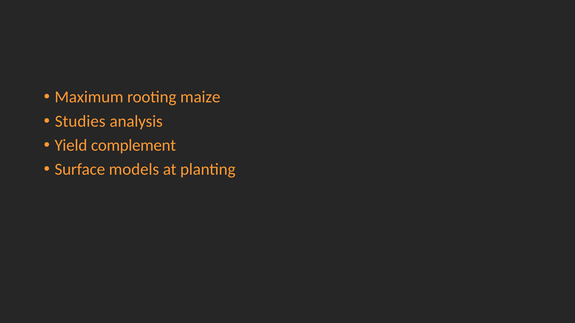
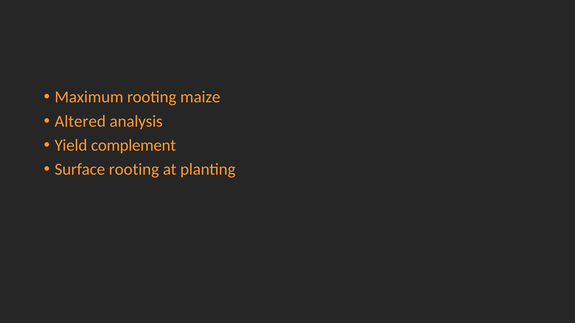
Studies: Studies -> Altered
Surface models: models -> rooting
